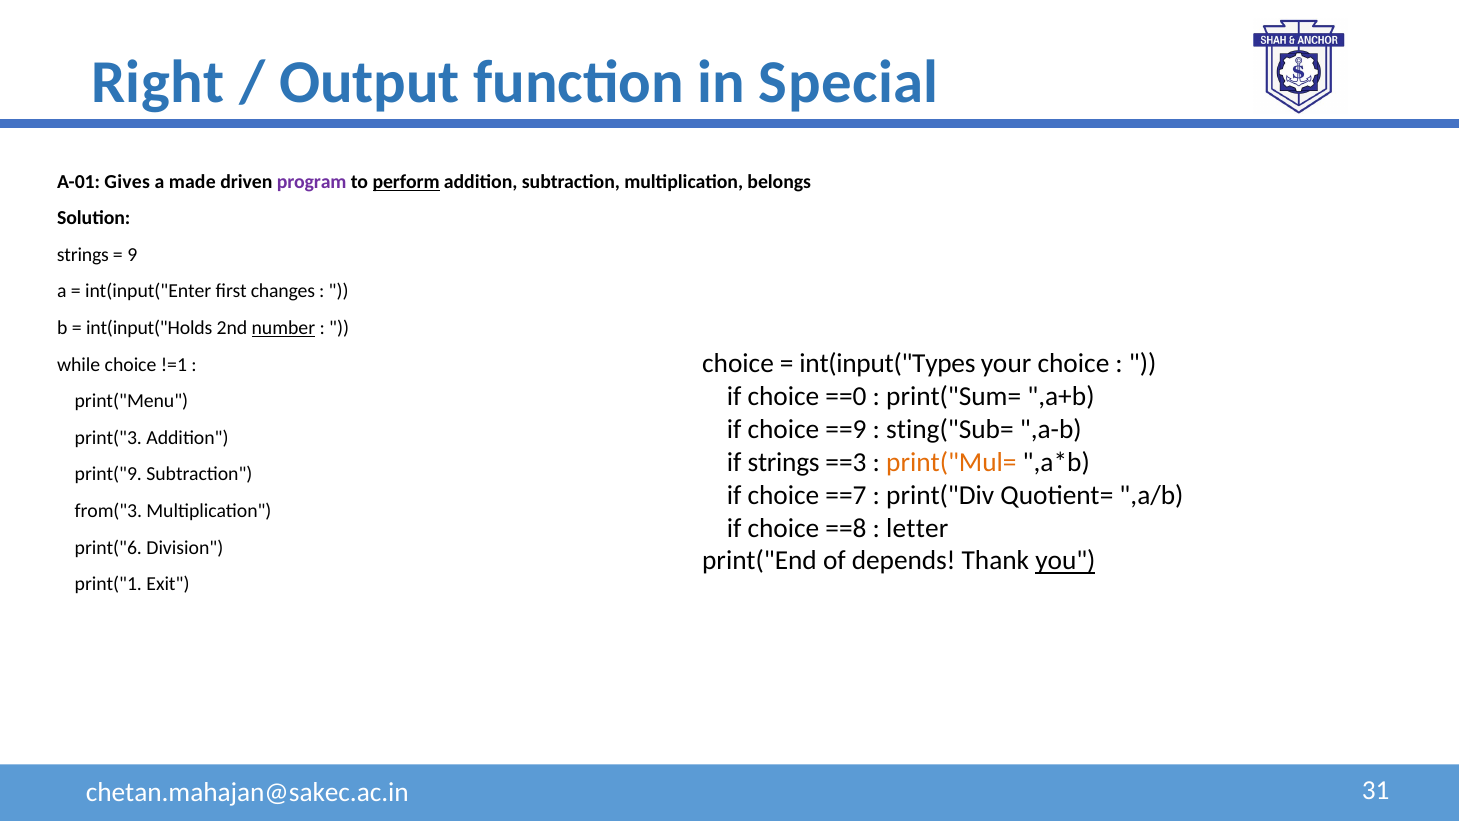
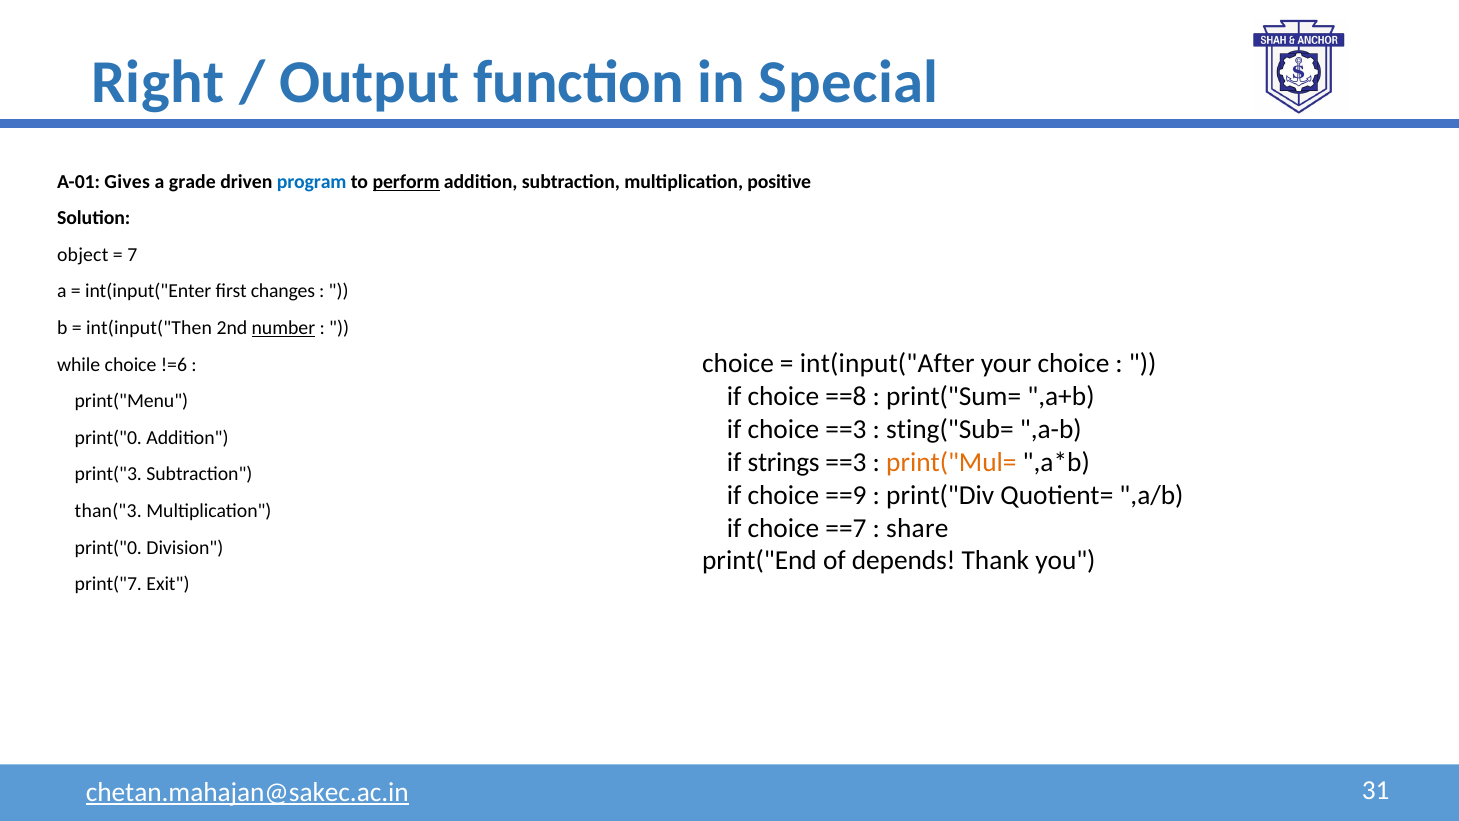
made: made -> grade
program colour: purple -> blue
belongs: belongs -> positive
strings at (83, 255): strings -> object
9: 9 -> 7
int(input("Holds: int(input("Holds -> int(input("Then
int(input("Types: int(input("Types -> int(input("After
!=1: !=1 -> !=6
==0: ==0 -> ==8
choice ==9: ==9 -> ==3
print("3 at (108, 438): print("3 -> print("0
print("9: print("9 -> print("3
==7: ==7 -> ==9
from("3: from("3 -> than("3
==8: ==8 -> ==7
letter: letter -> share
print("6 at (108, 547): print("6 -> print("0
you underline: present -> none
print("1: print("1 -> print("7
chetan.mahajan@sakec.ac.in underline: none -> present
